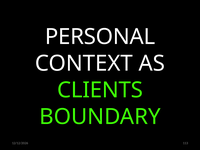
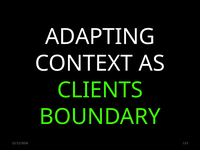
PERSONAL: PERSONAL -> ADAPTING
